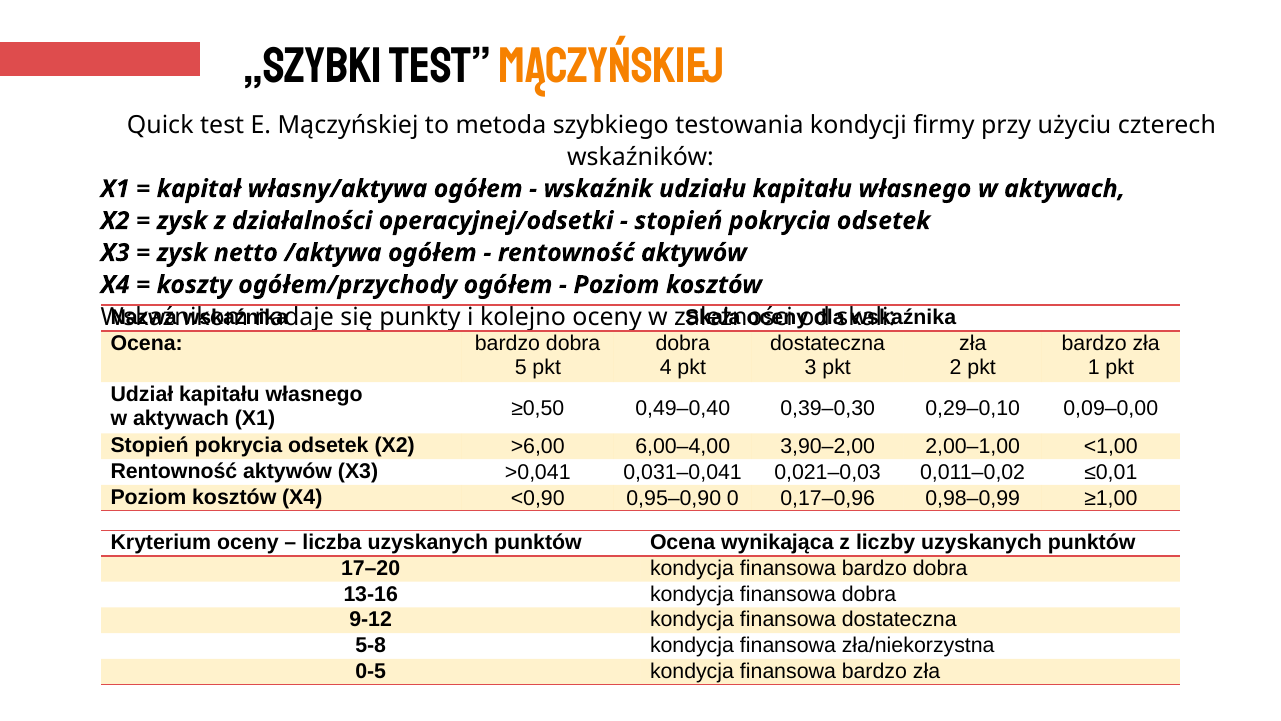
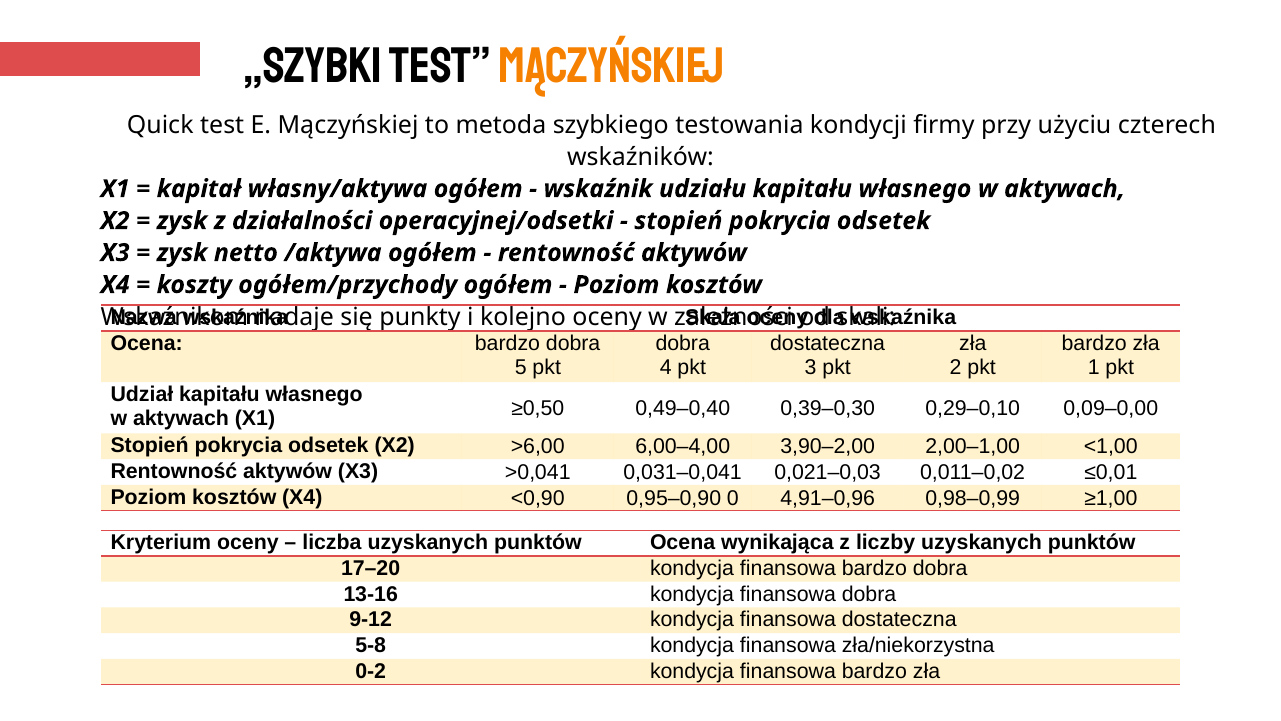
0,17–0,96: 0,17–0,96 -> 4,91–0,96
0-5: 0-5 -> 0-2
